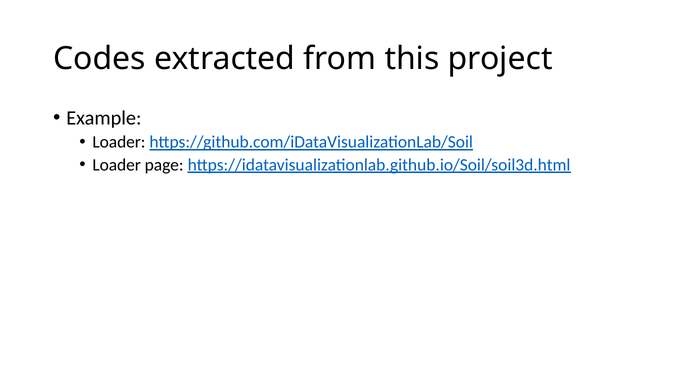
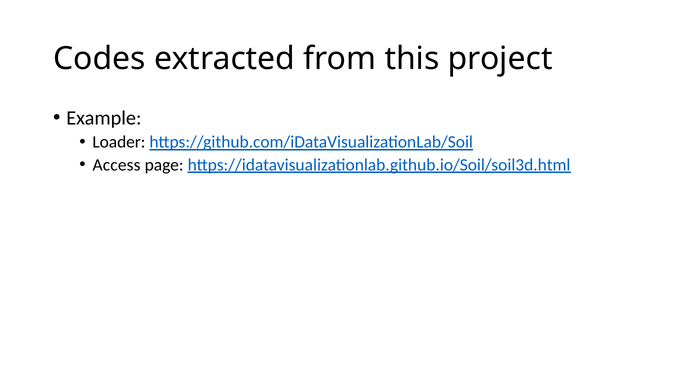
Loader at (117, 165): Loader -> Access
